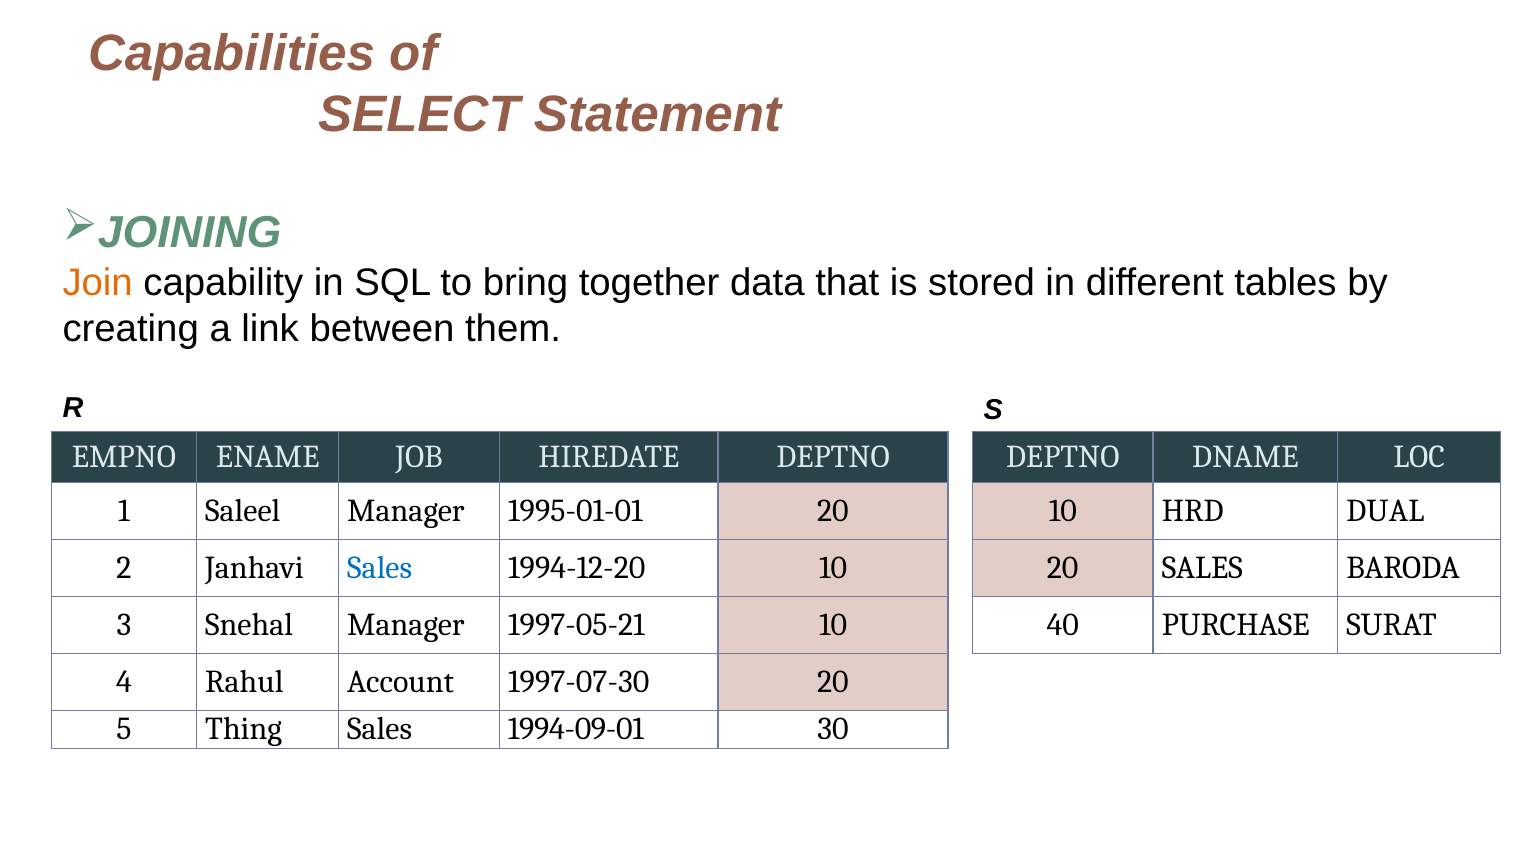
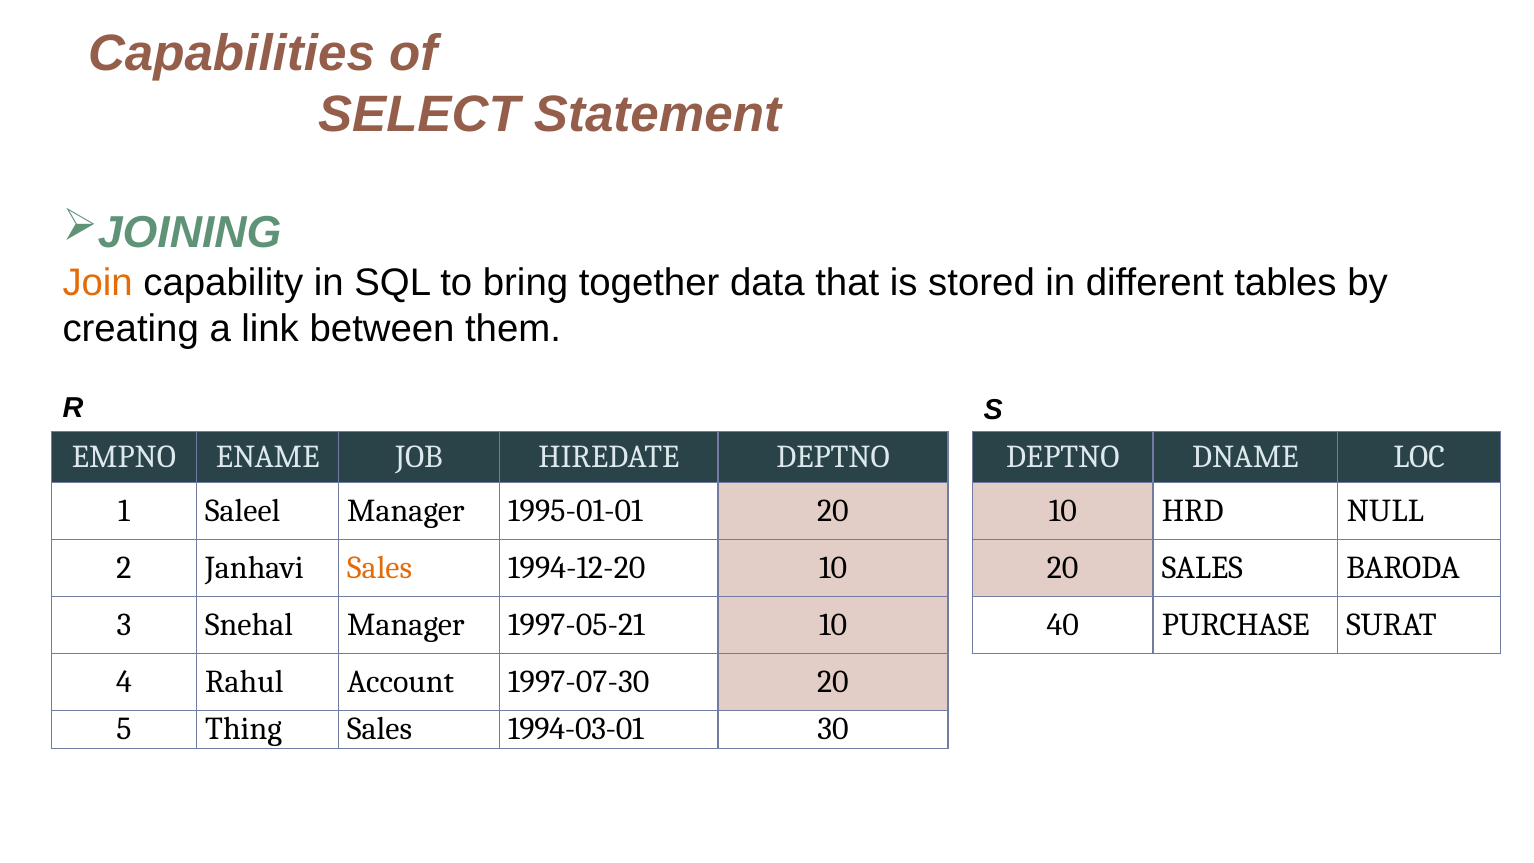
DUAL: DUAL -> NULL
Sales at (380, 568) colour: blue -> orange
1994-09-01: 1994-09-01 -> 1994-03-01
